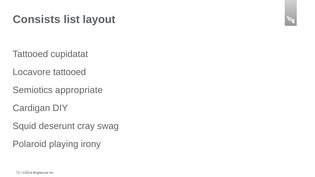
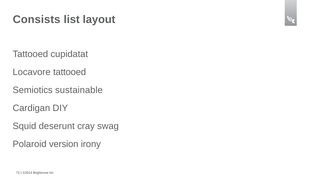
appropriate: appropriate -> sustainable
playing: playing -> version
